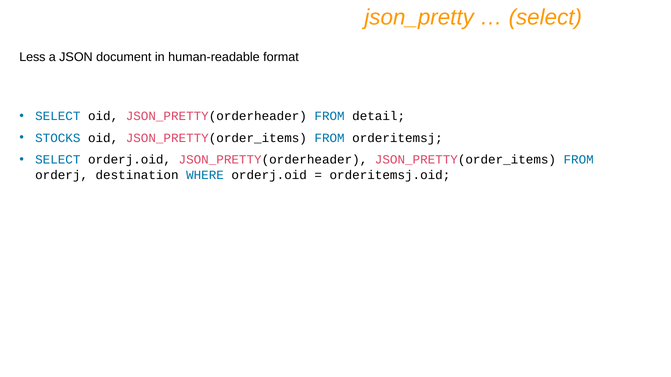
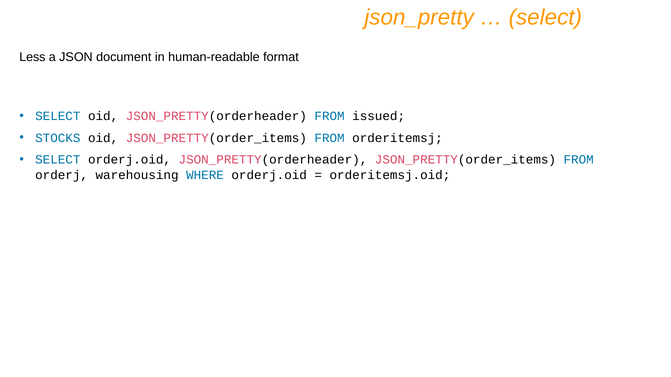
detail: detail -> issued
destination: destination -> warehousing
